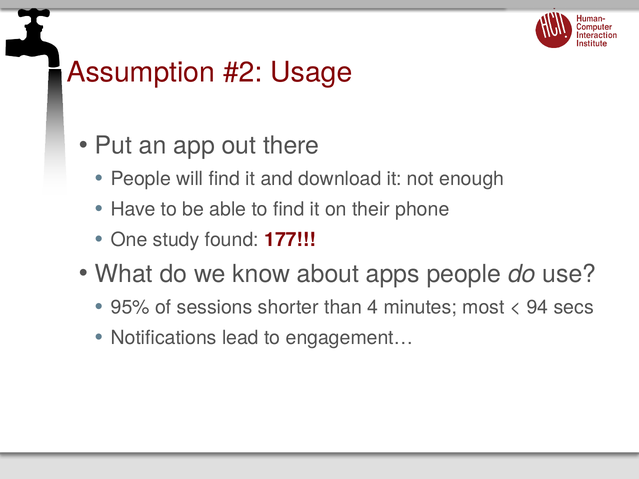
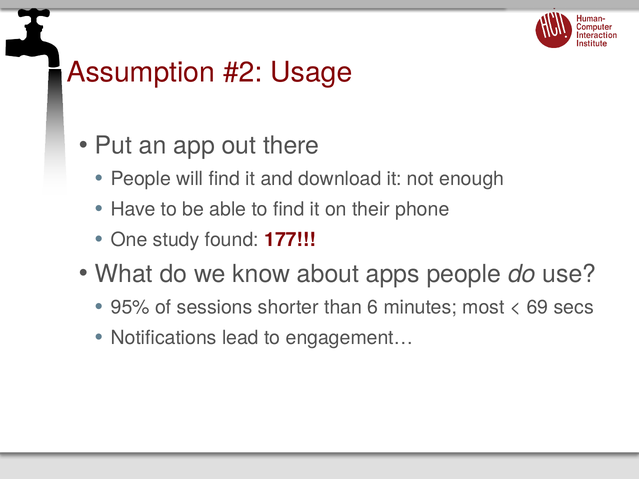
4: 4 -> 6
94: 94 -> 69
